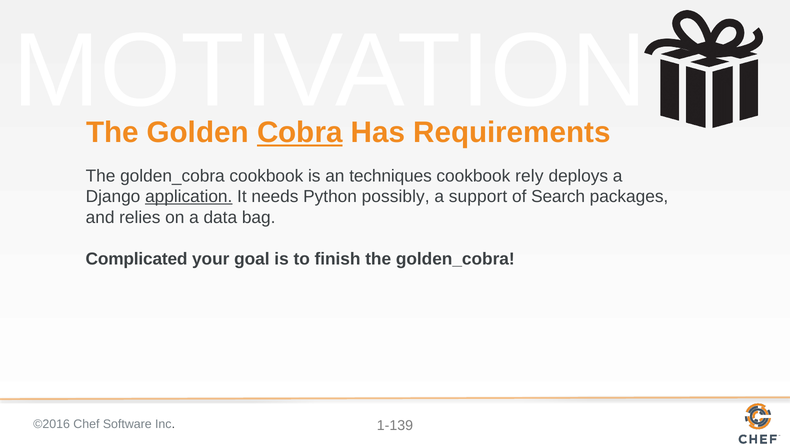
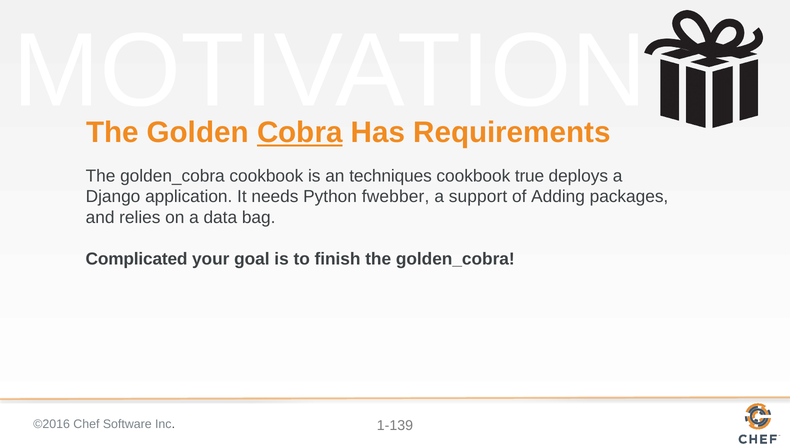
rely: rely -> true
application underline: present -> none
possibly: possibly -> fwebber
Search: Search -> Adding
